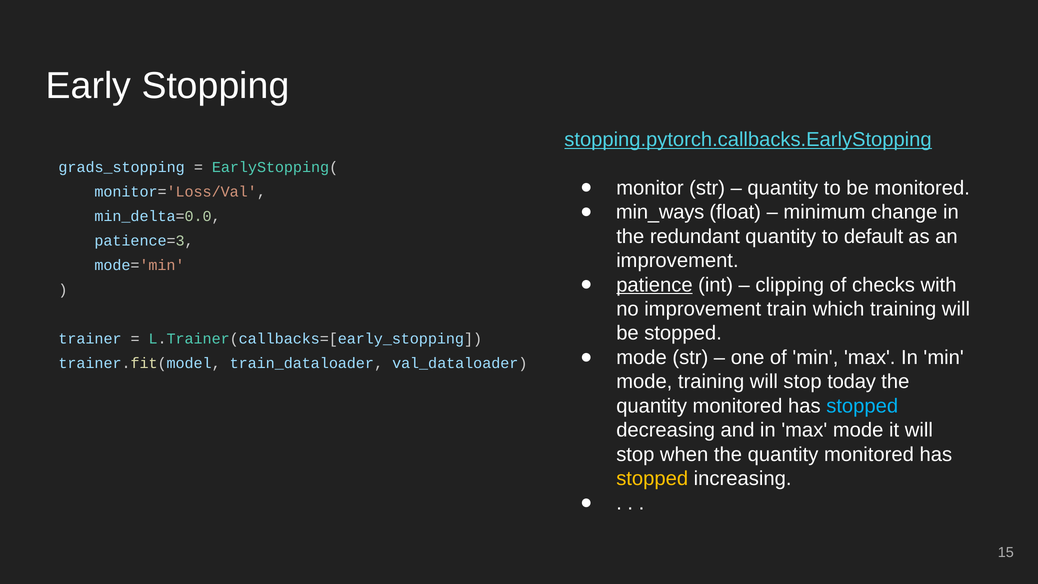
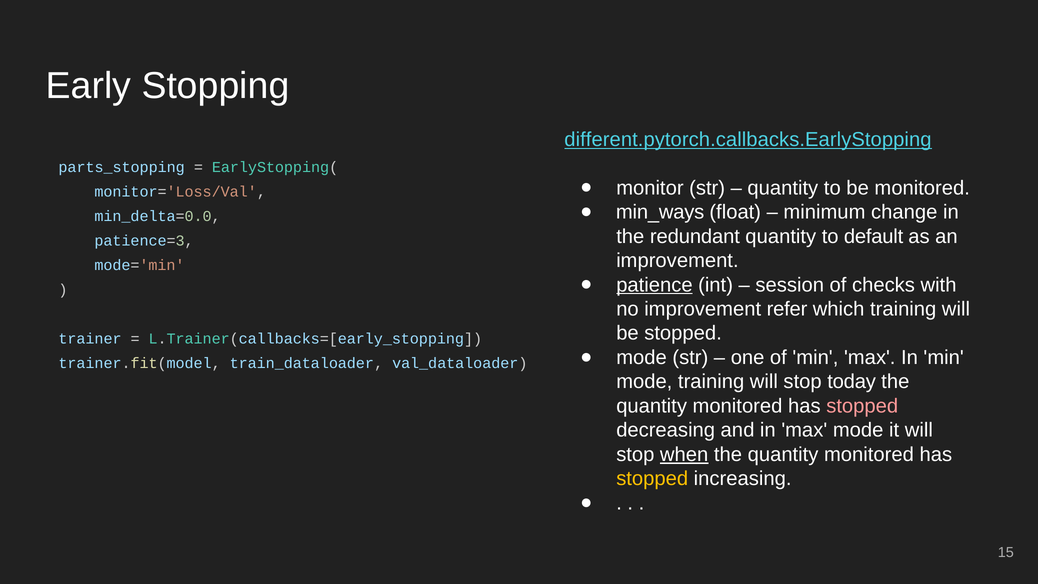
stopping.pytorch.callbacks.EarlyStopping: stopping.pytorch.callbacks.EarlyStopping -> different.pytorch.callbacks.EarlyStopping
grads_stopping: grads_stopping -> parts_stopping
clipping: clipping -> session
train: train -> refer
stopped at (862, 406) colour: light blue -> pink
when underline: none -> present
